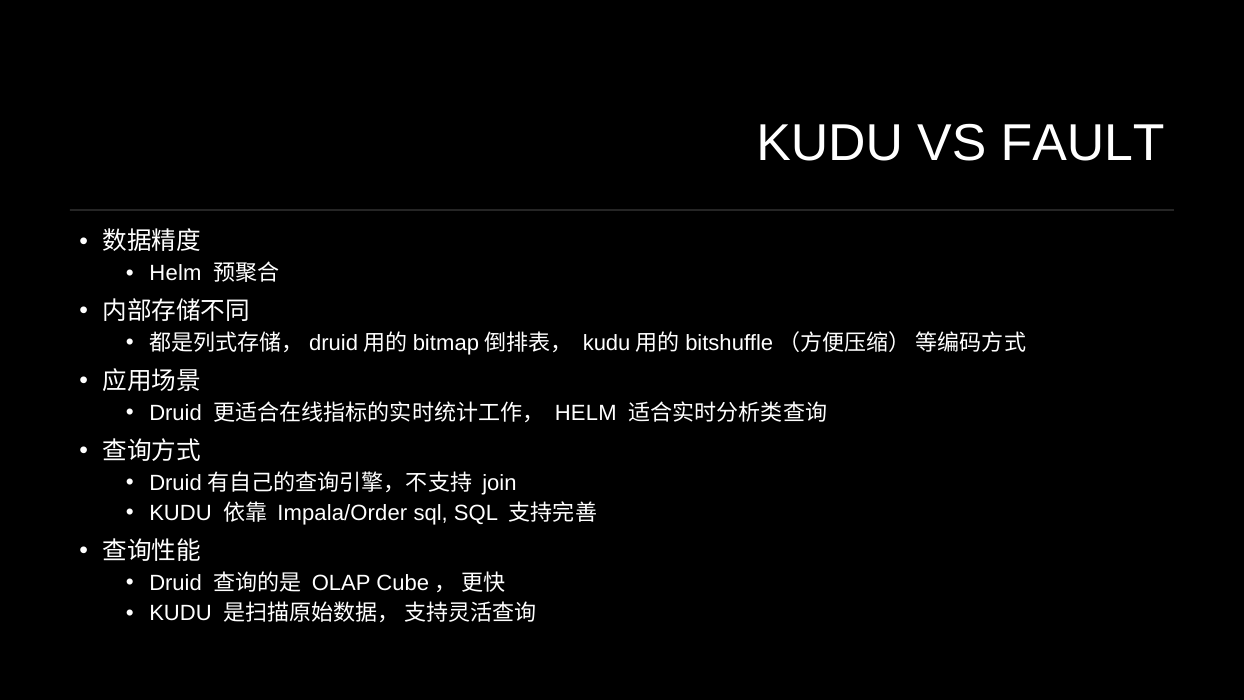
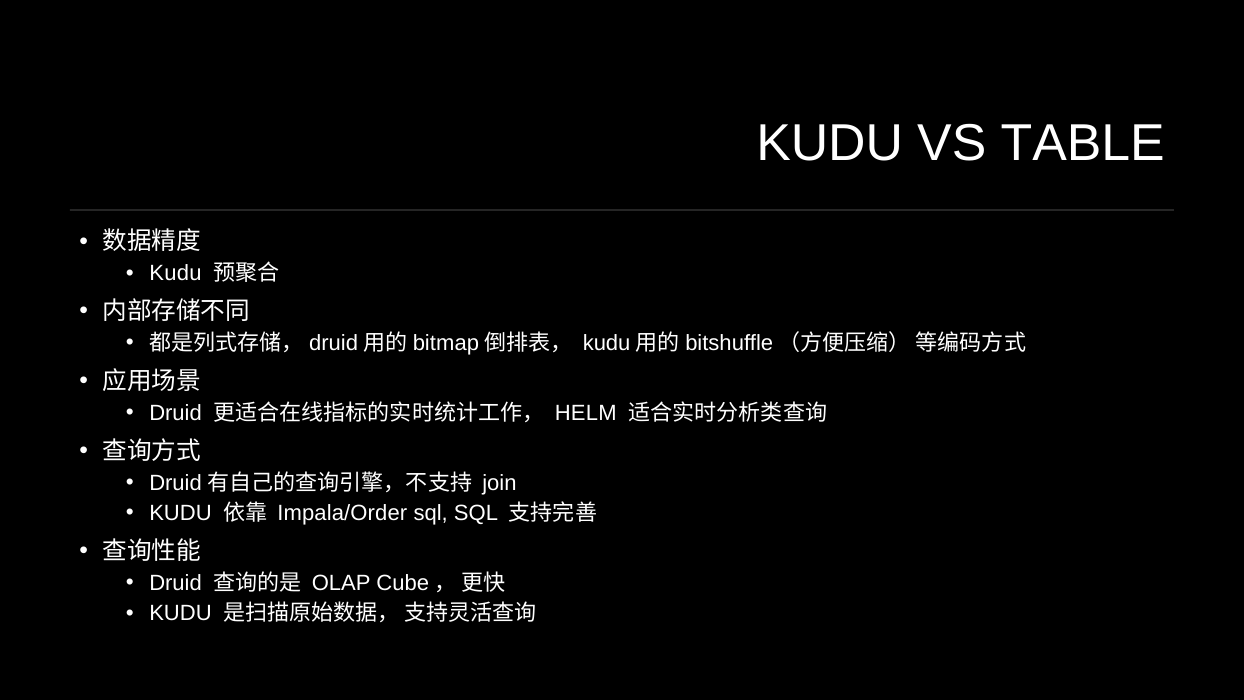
FAULT: FAULT -> TABLE
Helm at (176, 273): Helm -> Kudu
